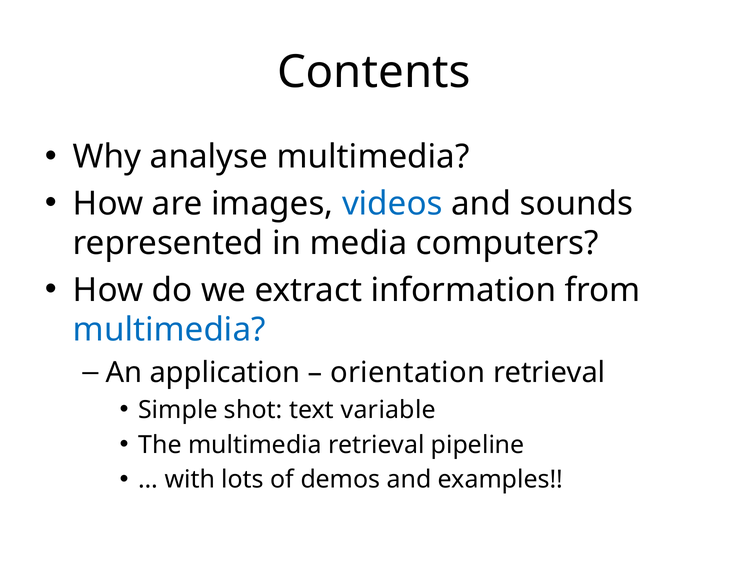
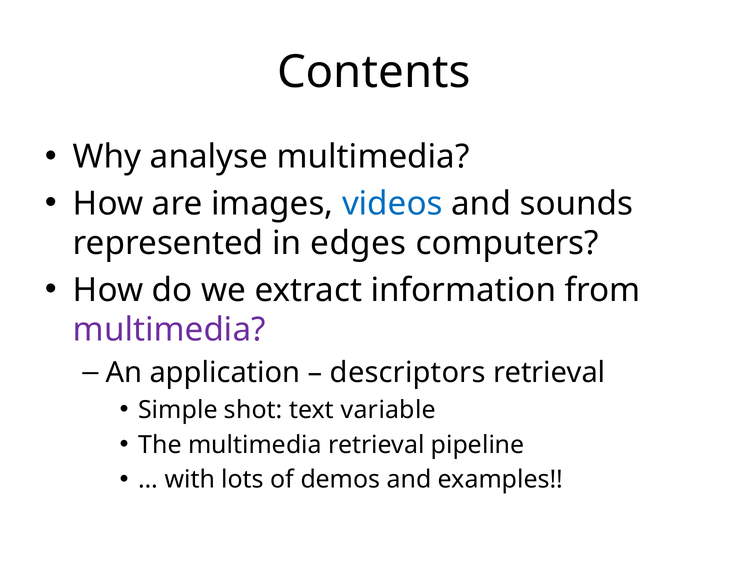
media: media -> edges
multimedia at (169, 330) colour: blue -> purple
orientation: orientation -> descriptors
